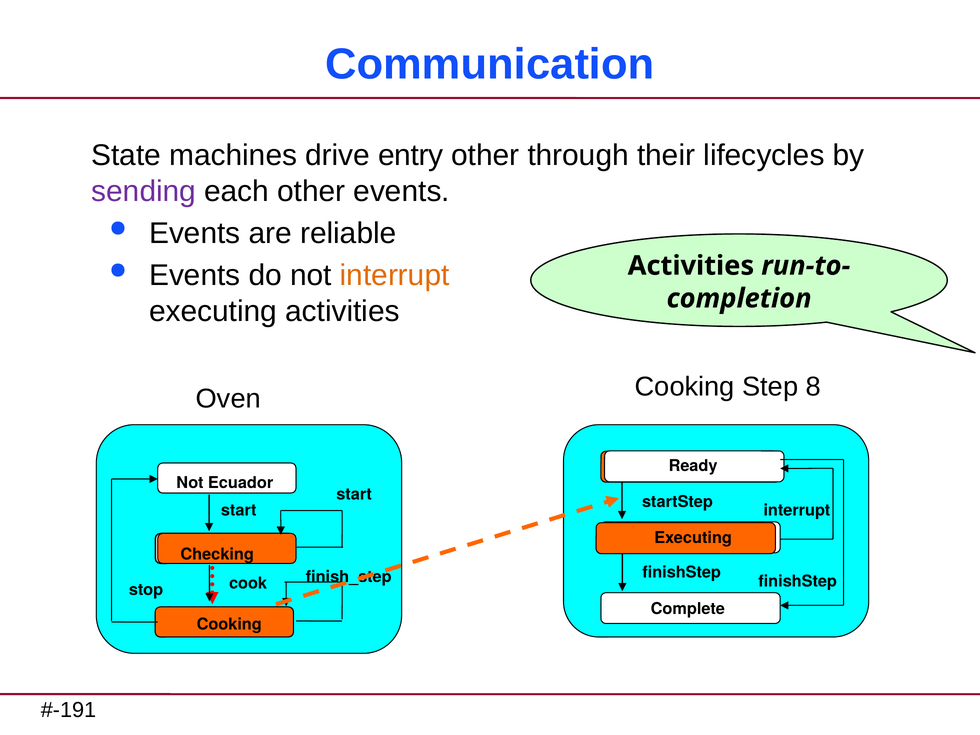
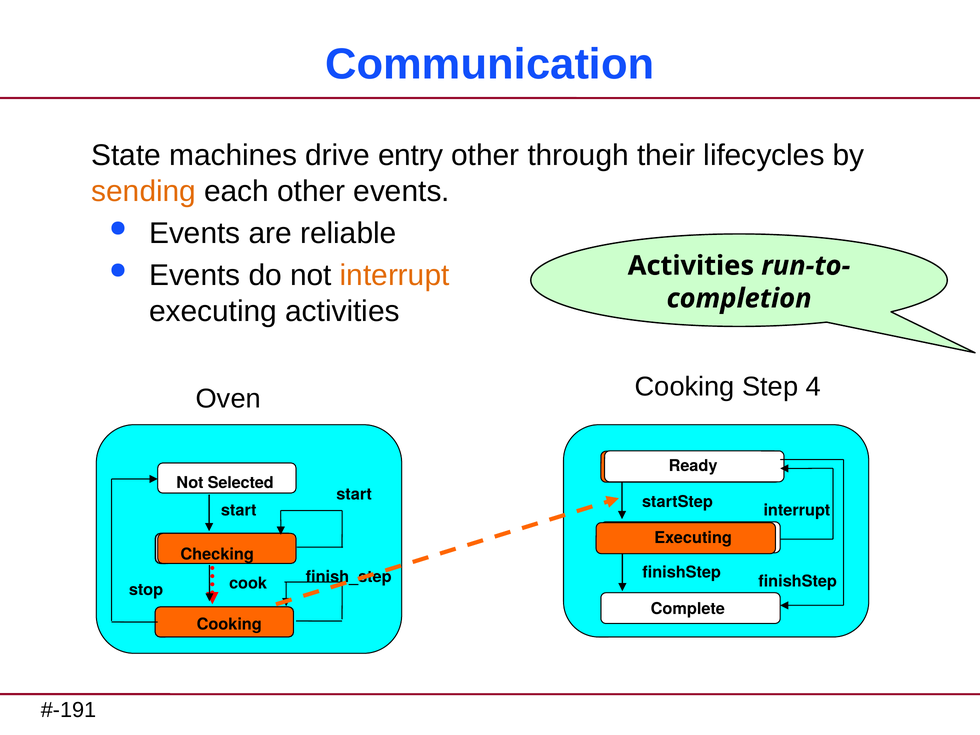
sending colour: purple -> orange
8: 8 -> 4
Ecuador: Ecuador -> Selected
